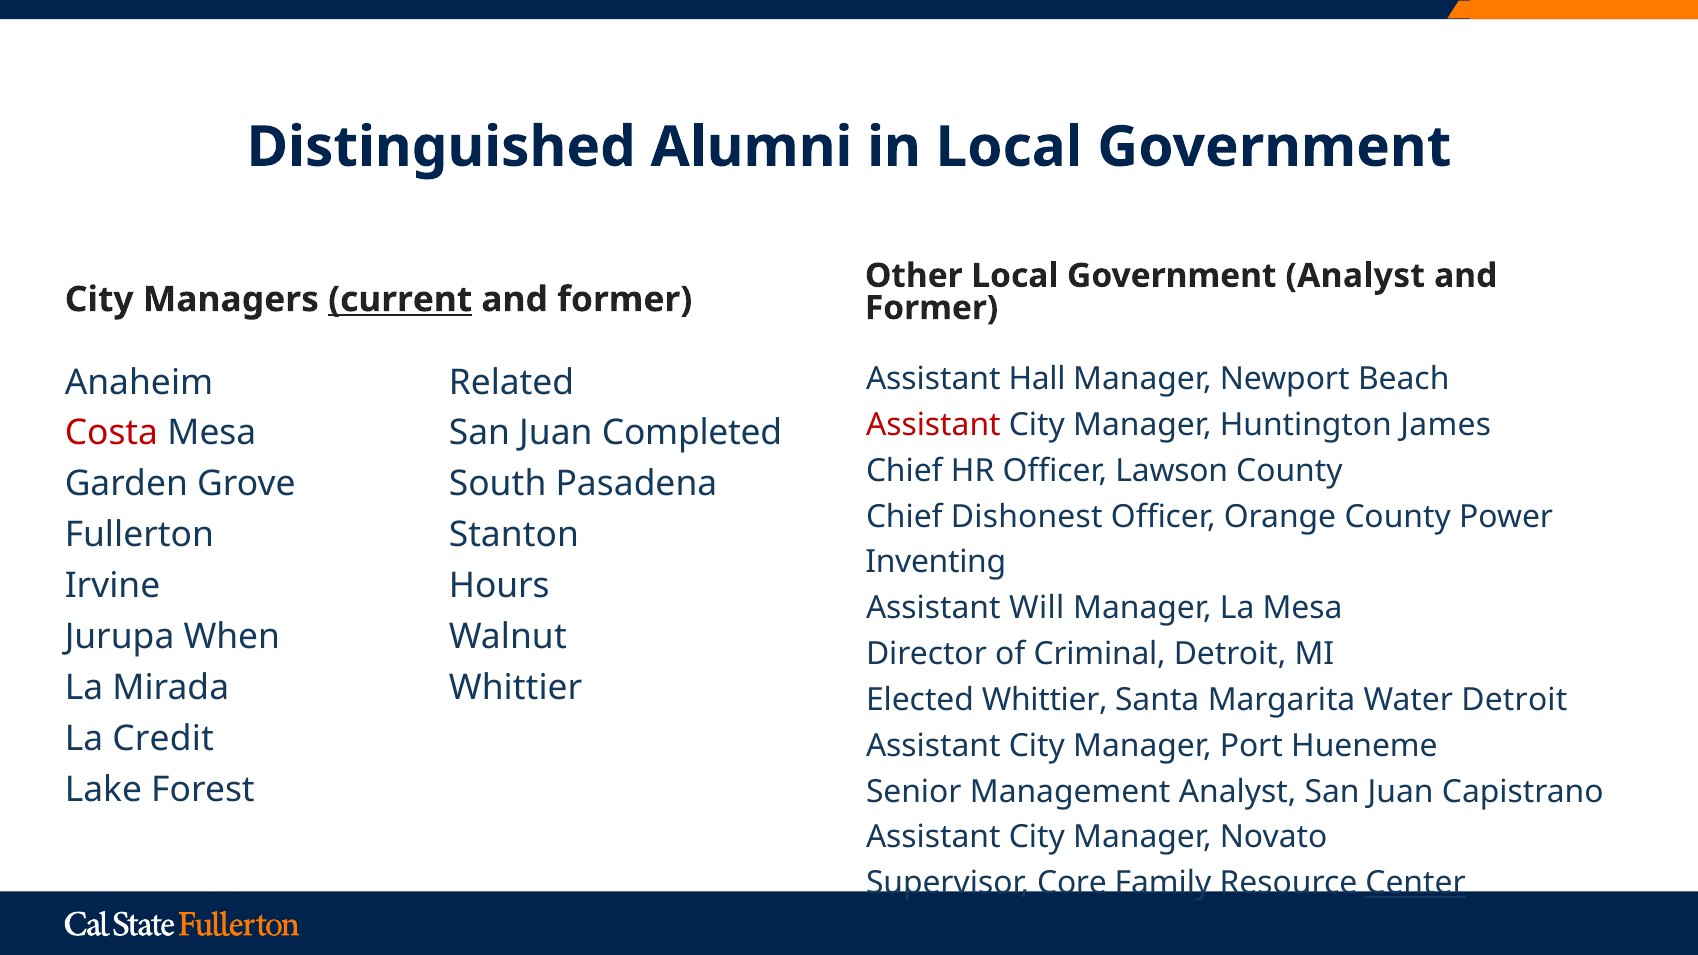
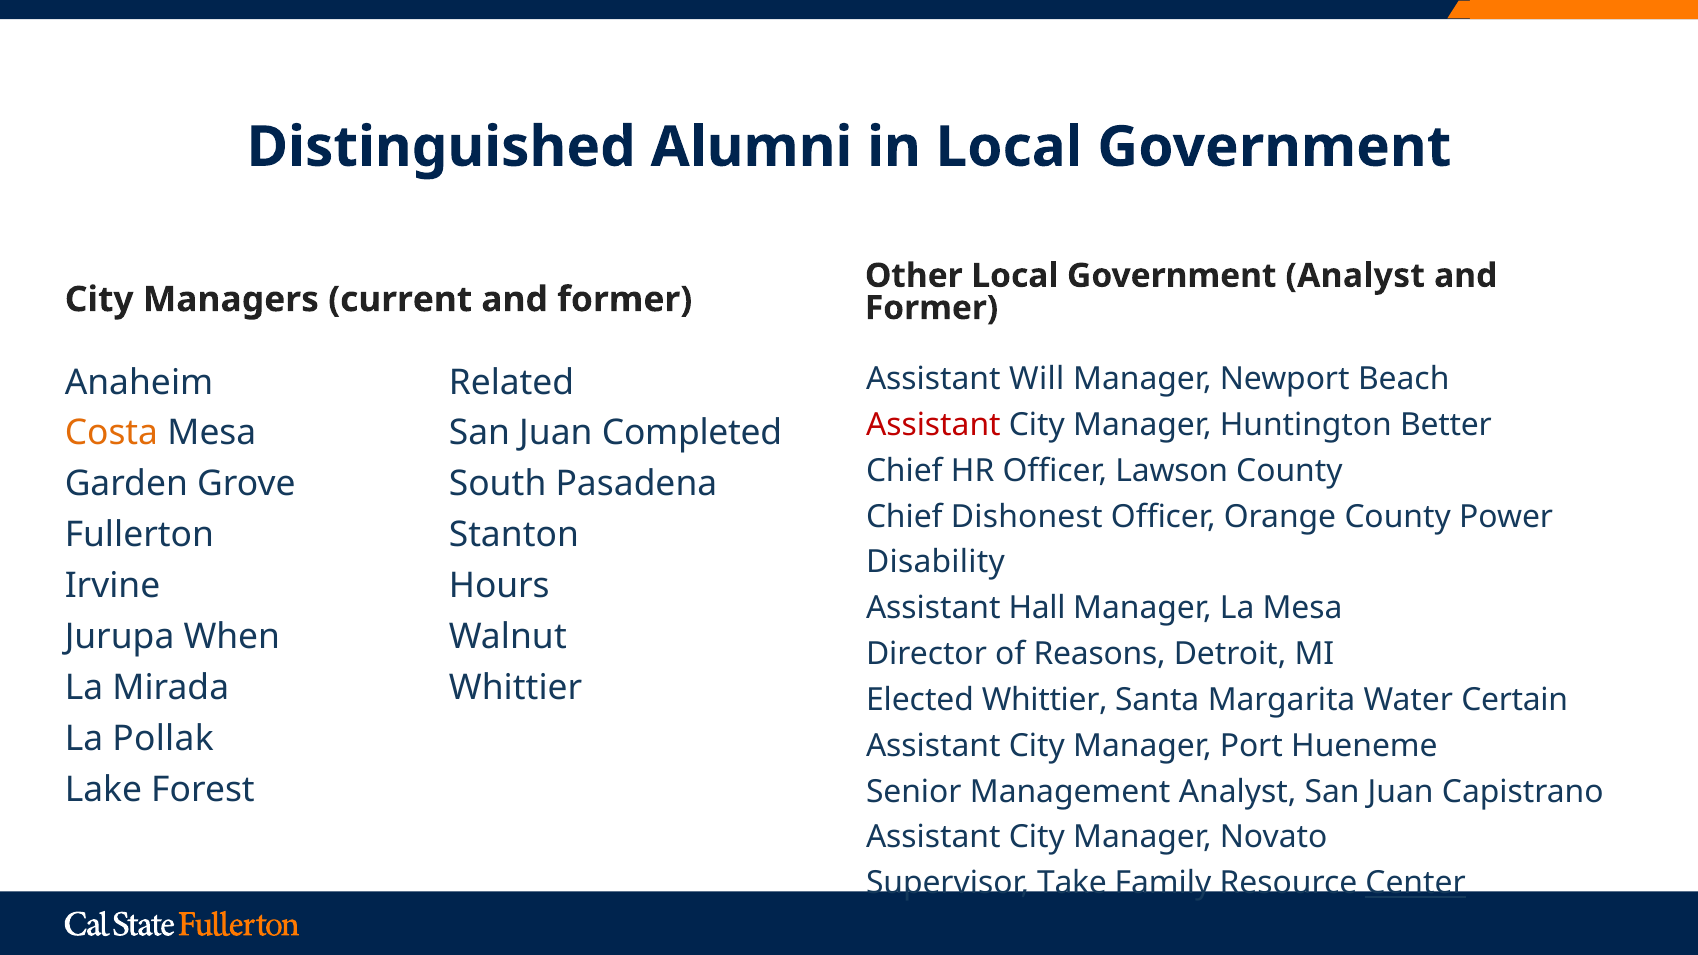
current underline: present -> none
Hall: Hall -> Will
James: James -> Better
Costa colour: red -> orange
Inventing: Inventing -> Disability
Will: Will -> Hall
Criminal: Criminal -> Reasons
Water Detroit: Detroit -> Certain
Credit: Credit -> Pollak
Core: Core -> Take
